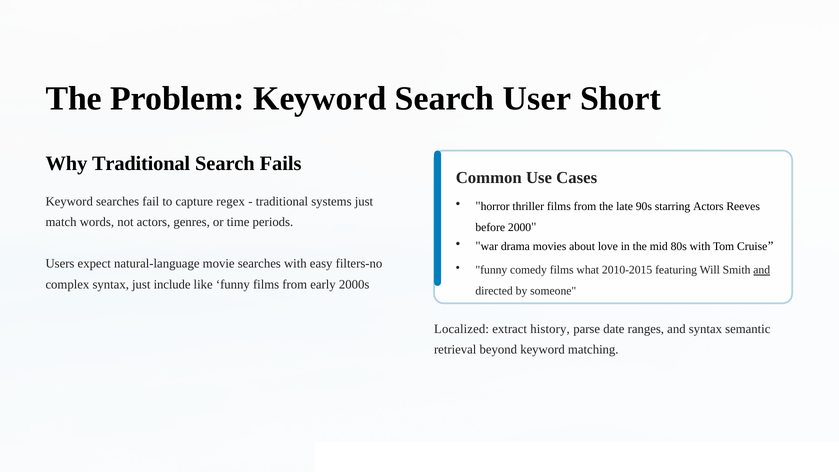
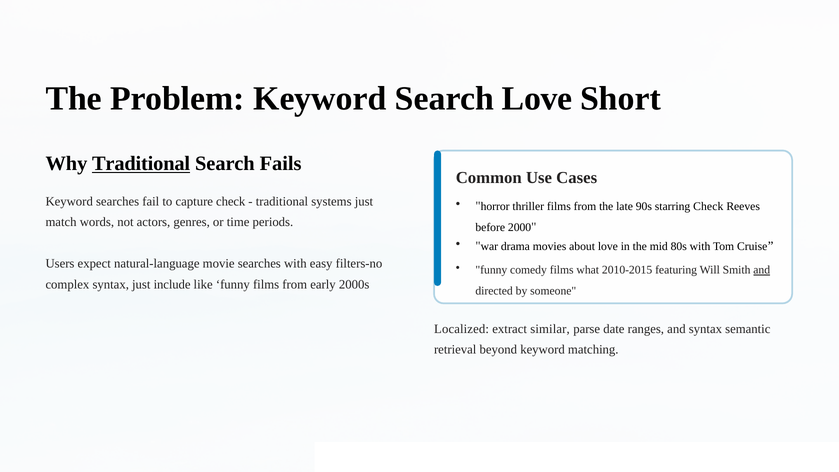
Search User: User -> Love
Traditional at (141, 164) underline: none -> present
capture regex: regex -> check
starring Actors: Actors -> Check
history: history -> similar
